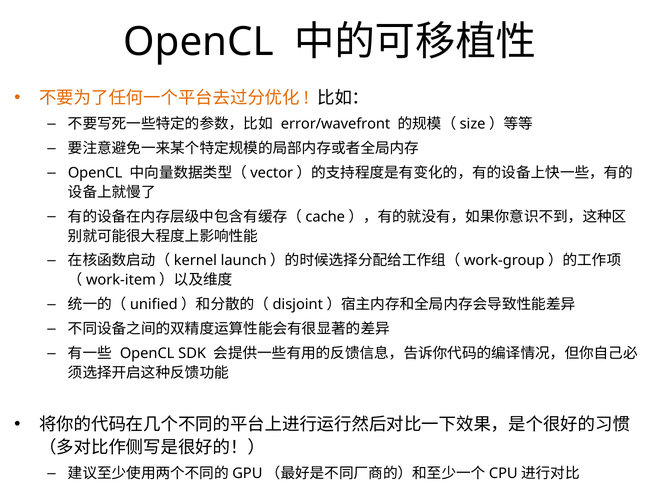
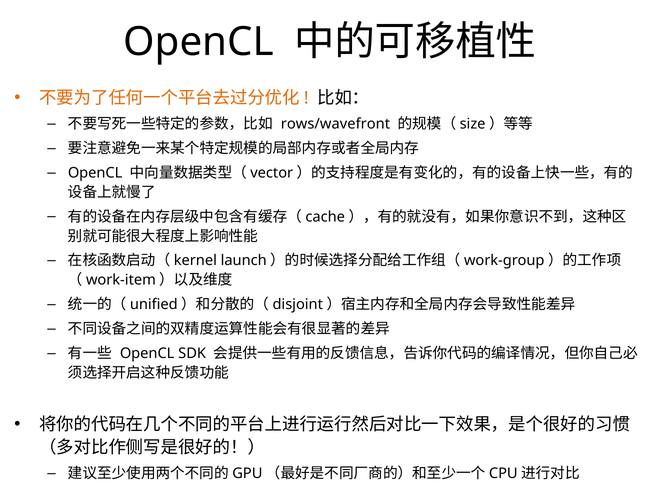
error/wavefront: error/wavefront -> rows/wavefront
